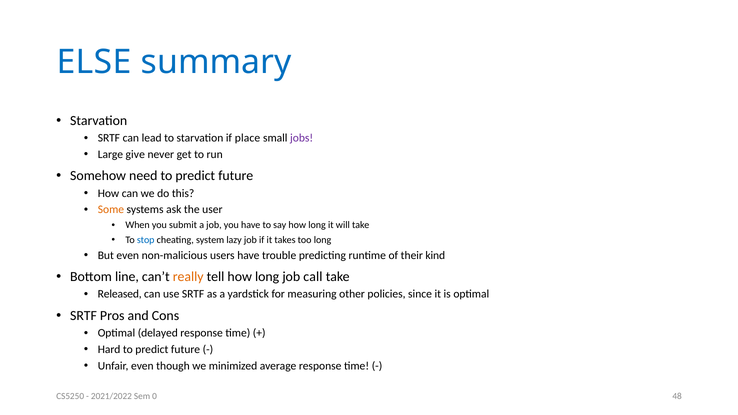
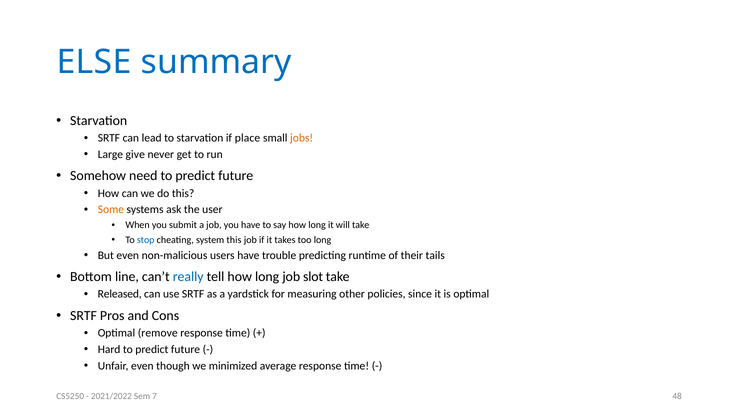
jobs colour: purple -> orange
system lazy: lazy -> this
kind: kind -> tails
really colour: orange -> blue
call: call -> slot
delayed: delayed -> remove
0: 0 -> 7
